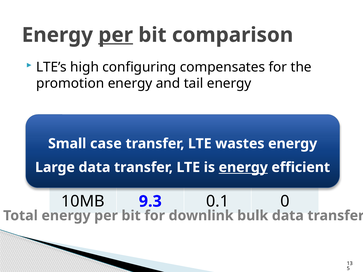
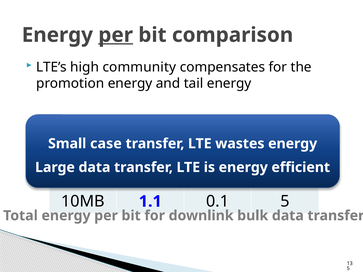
configuring: configuring -> community
energy at (243, 167) underline: present -> none
9.3: 9.3 -> 1.1
0.1 0: 0 -> 5
